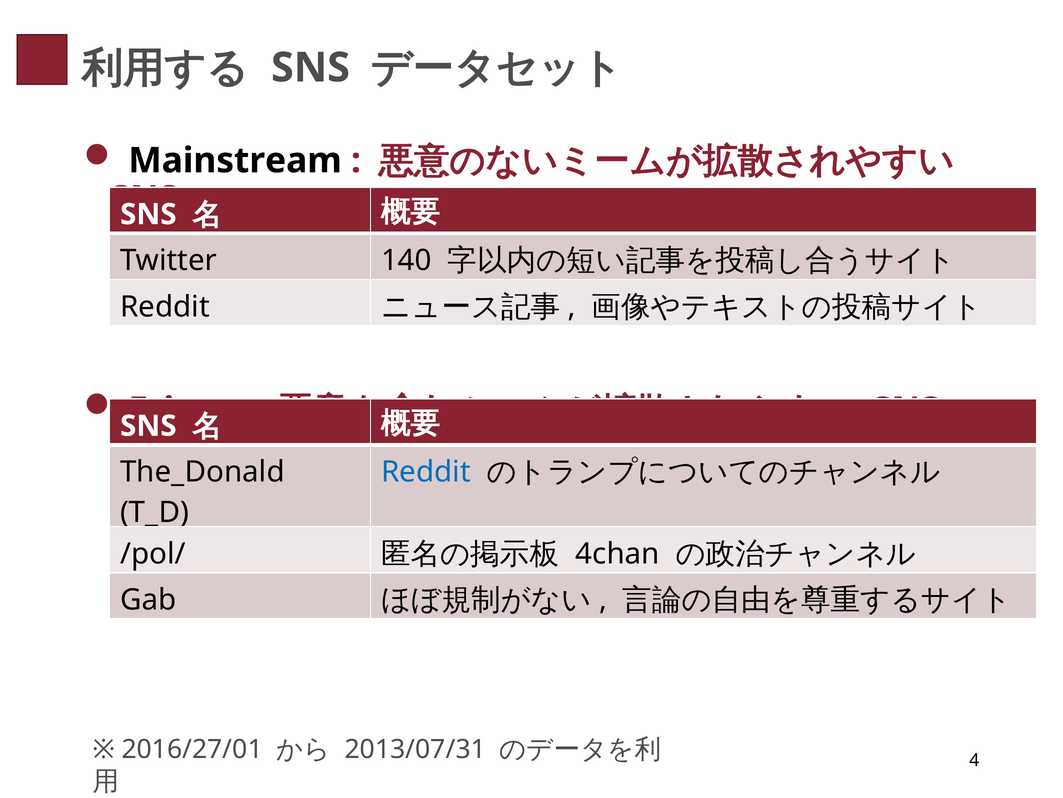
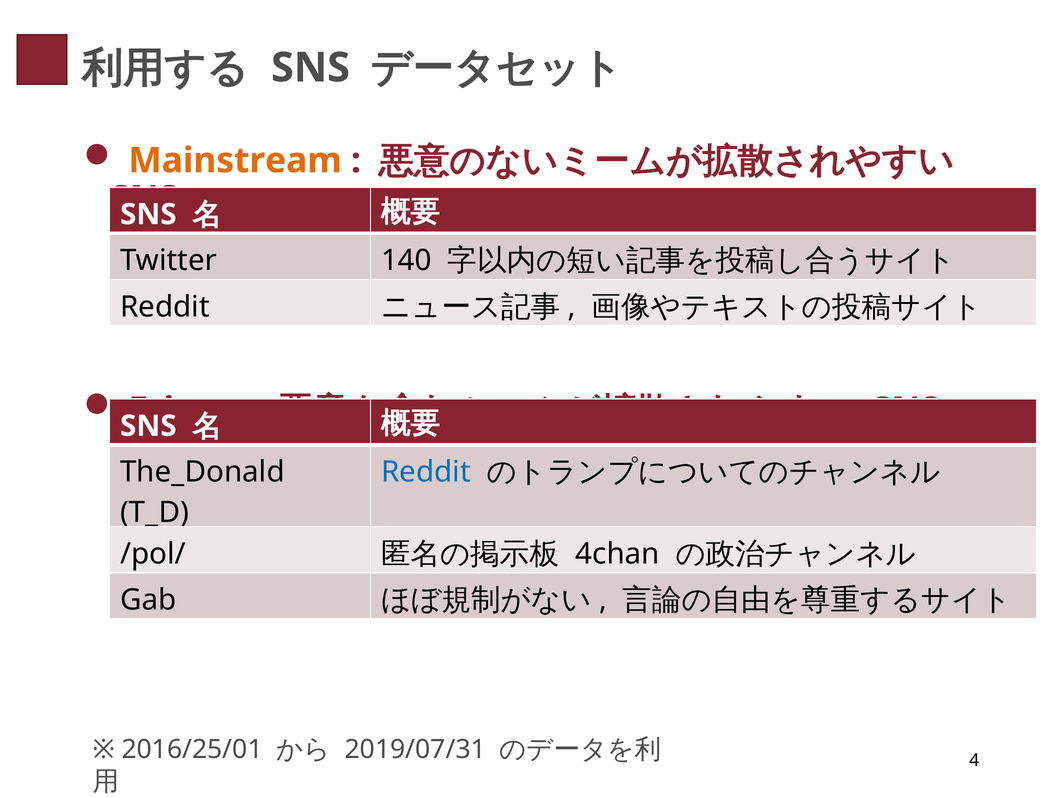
Mainstream colour: black -> orange
2016/27/01: 2016/27/01 -> 2016/25/01
2013/07/31: 2013/07/31 -> 2019/07/31
